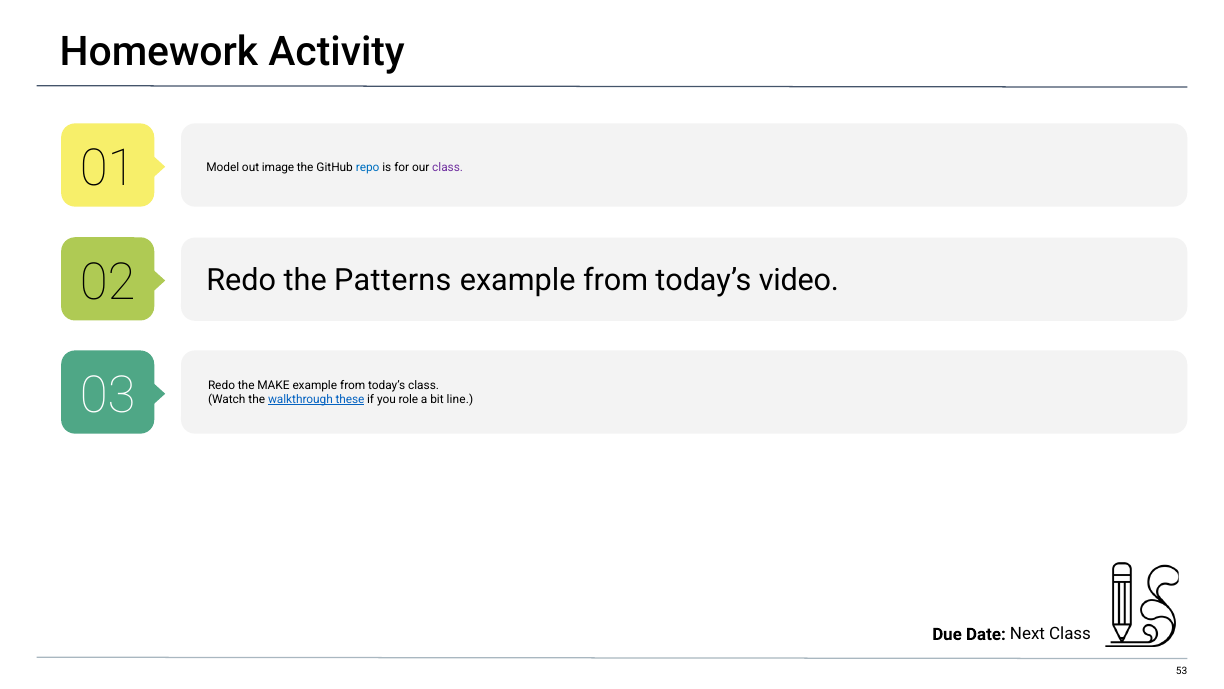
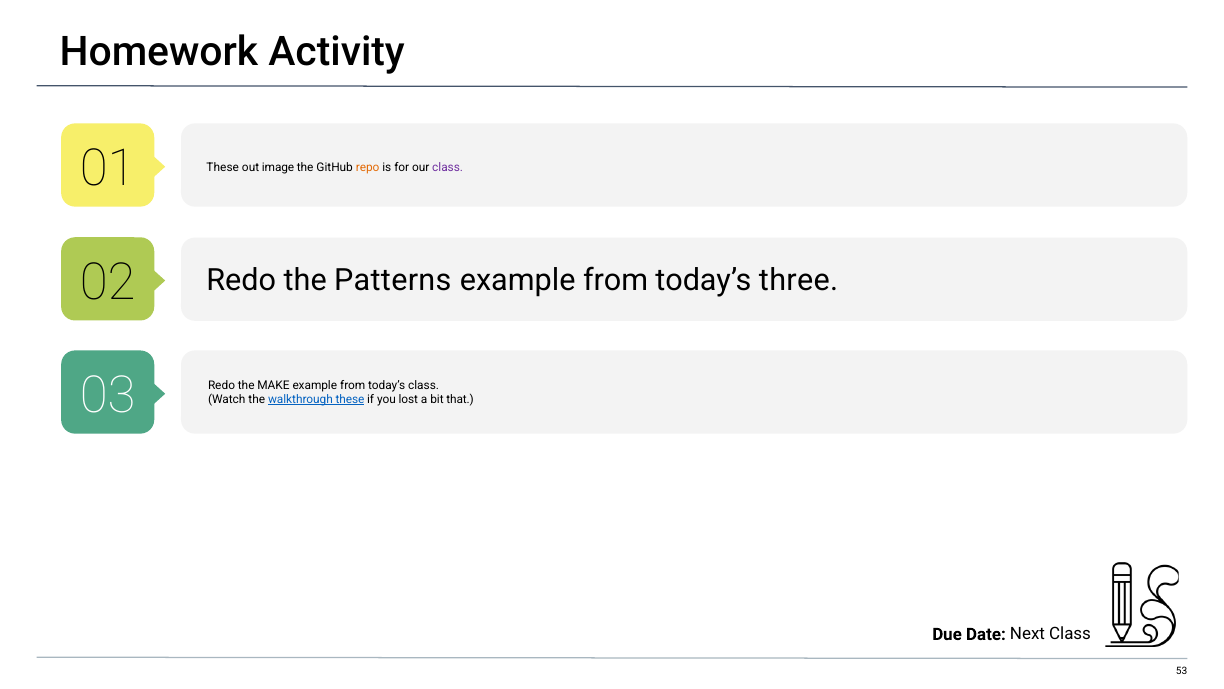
Model at (223, 167): Model -> These
repo colour: blue -> orange
video: video -> three
role: role -> lost
line: line -> that
